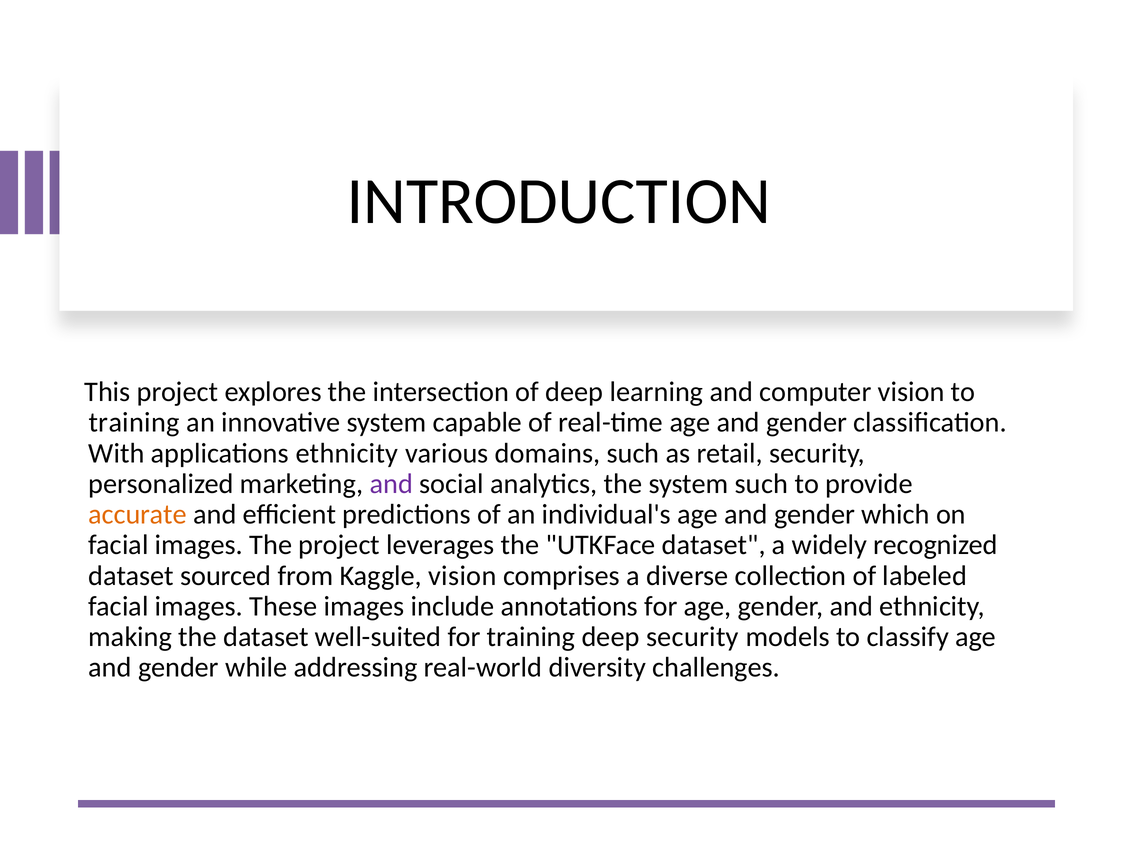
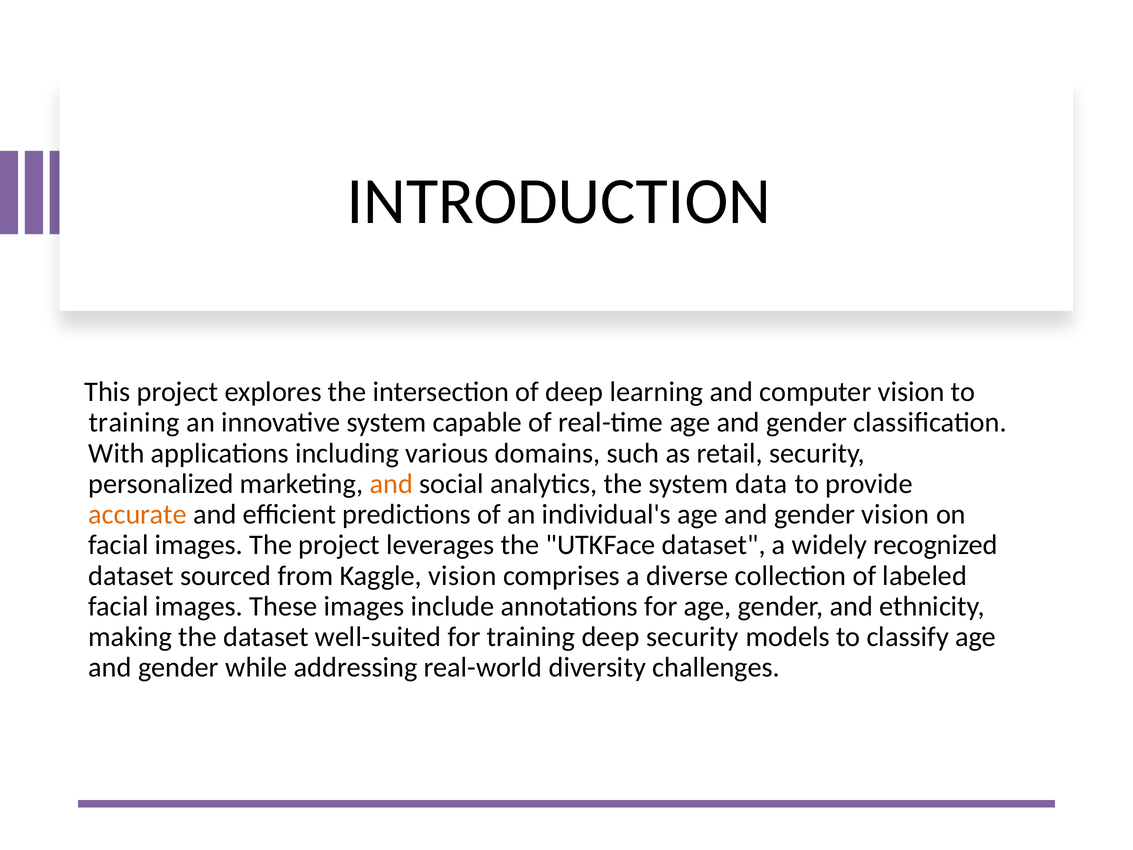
applications ethnicity: ethnicity -> including
and at (391, 484) colour: purple -> orange
system such: such -> data
gender which: which -> vision
